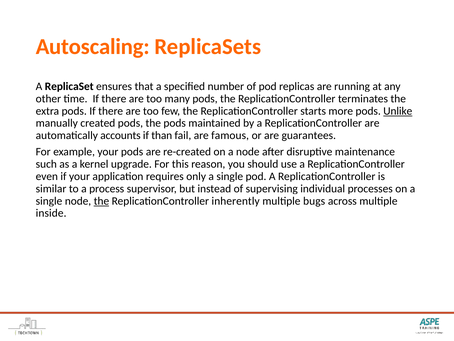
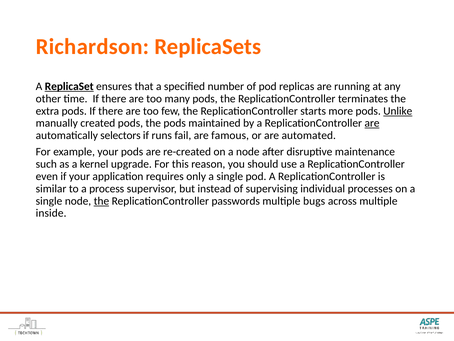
Autoscaling: Autoscaling -> Richardson
ReplicaSet underline: none -> present
are at (372, 123) underline: none -> present
accounts: accounts -> selectors
than: than -> runs
guarantees: guarantees -> automated
inherently: inherently -> passwords
